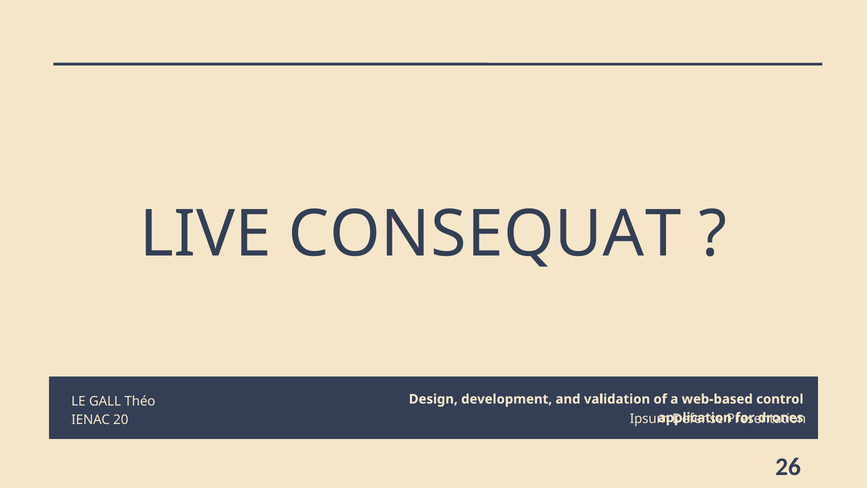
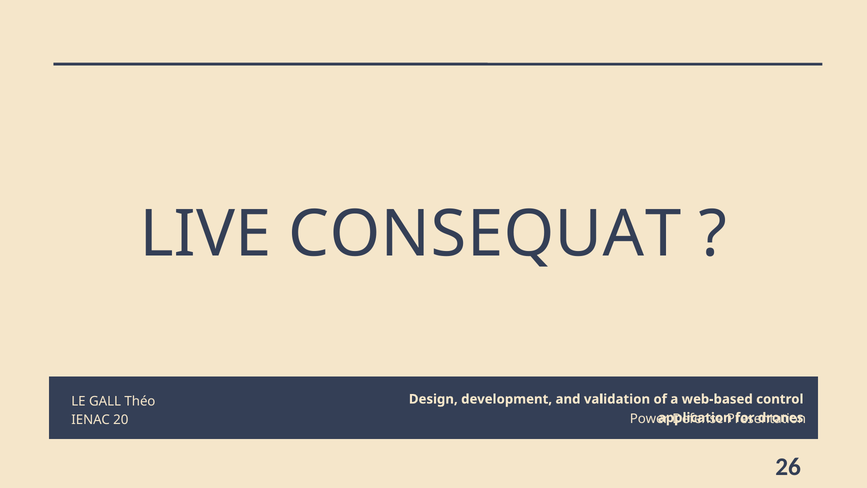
Ipsum: Ipsum -> Power
